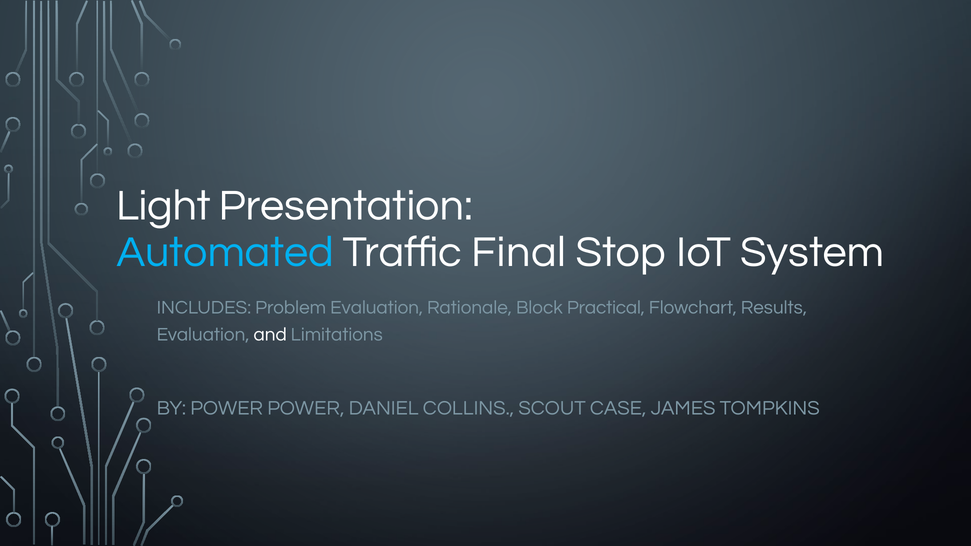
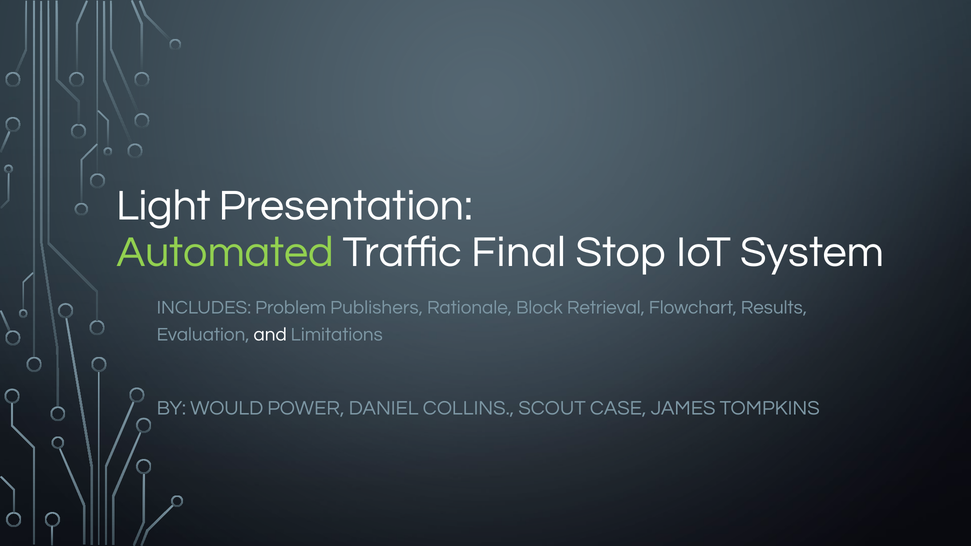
Automated colour: light blue -> light green
Problem Evaluation: Evaluation -> Publishers
Practical: Practical -> Retrieval
BY POWER: POWER -> WOULD
